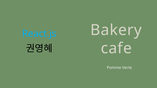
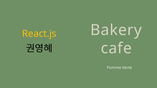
React.js colour: light blue -> yellow
